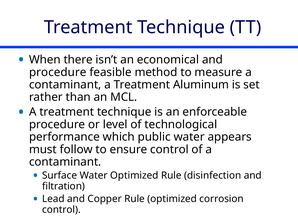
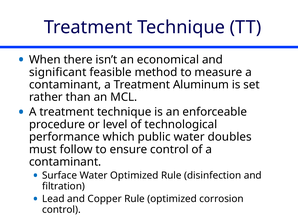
procedure at (58, 72): procedure -> significant
appears: appears -> doubles
